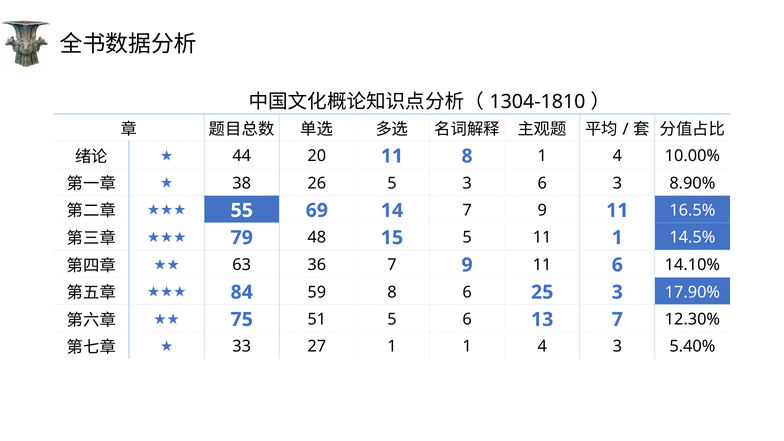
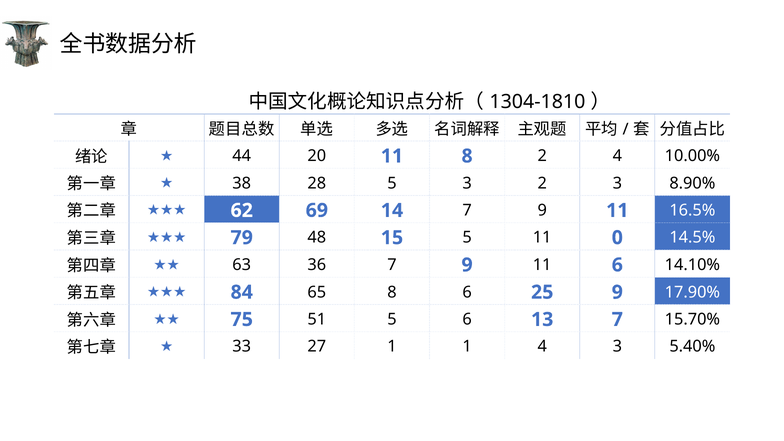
8 1: 1 -> 2
26: 26 -> 28
3 6: 6 -> 2
55: 55 -> 62
11 1: 1 -> 0
59: 59 -> 65
3 at (617, 292): 3 -> 9
12.30%: 12.30% -> 15.70%
